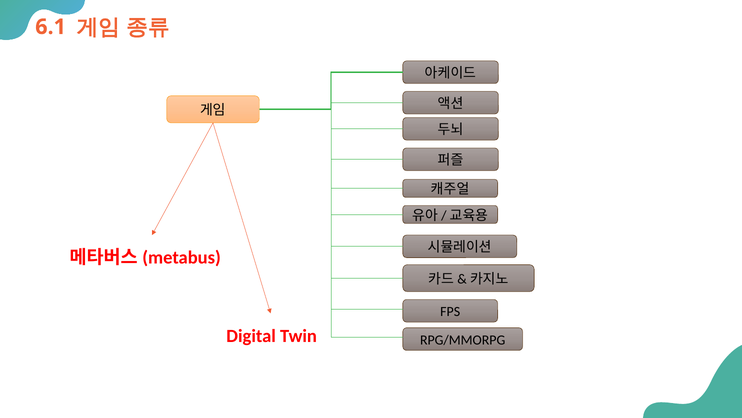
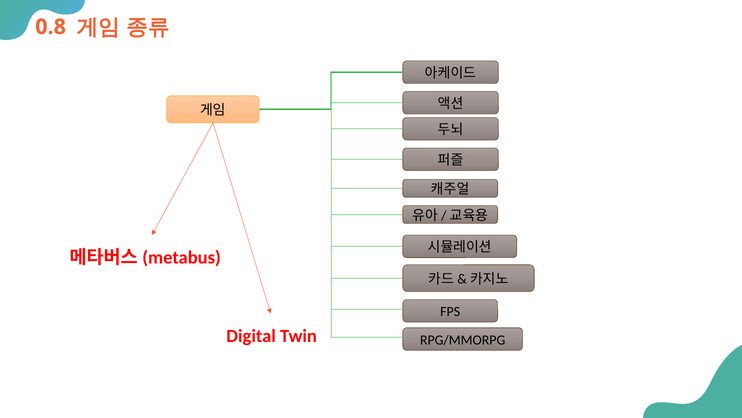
6.1: 6.1 -> 0.8
